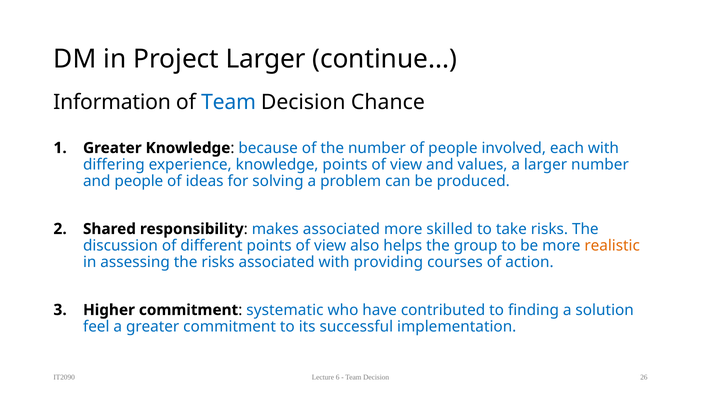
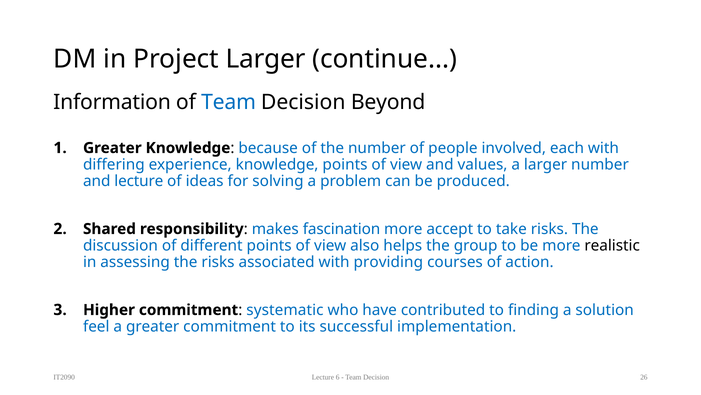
Chance: Chance -> Beyond
and people: people -> lecture
makes associated: associated -> fascination
skilled: skilled -> accept
realistic colour: orange -> black
